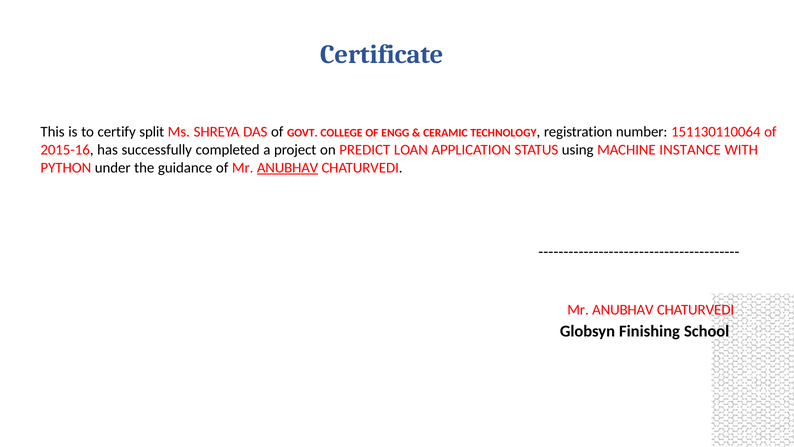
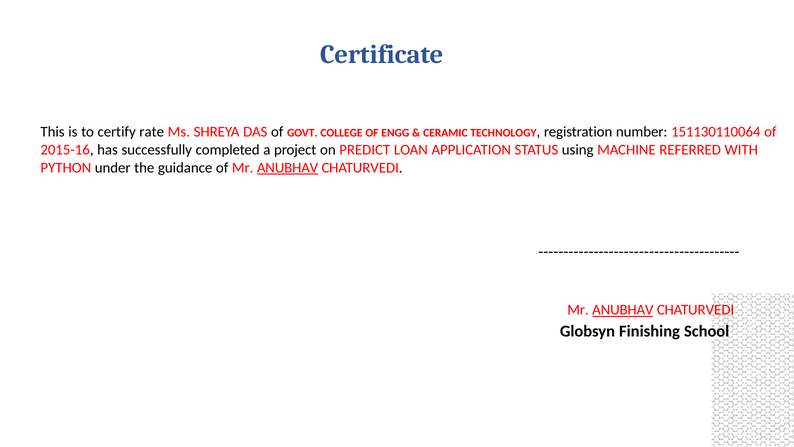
split: split -> rate
INSTANCE: INSTANCE -> REFERRED
ANUBHAV at (623, 310) underline: none -> present
